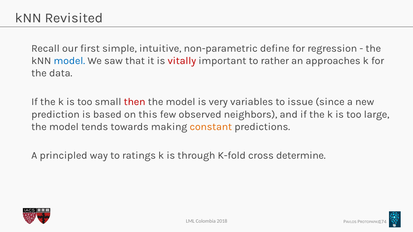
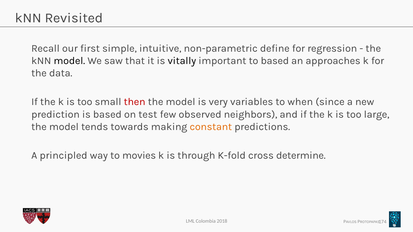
model at (69, 61) colour: blue -> black
vitally colour: red -> black
to rather: rather -> based
issue: issue -> when
this: this -> test
ratings: ratings -> movies
